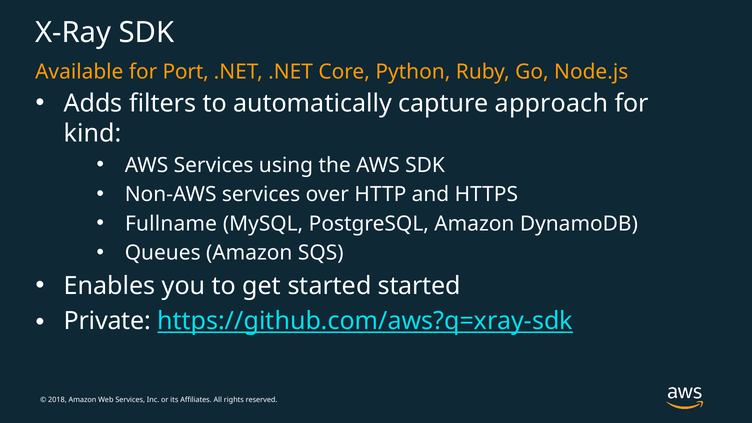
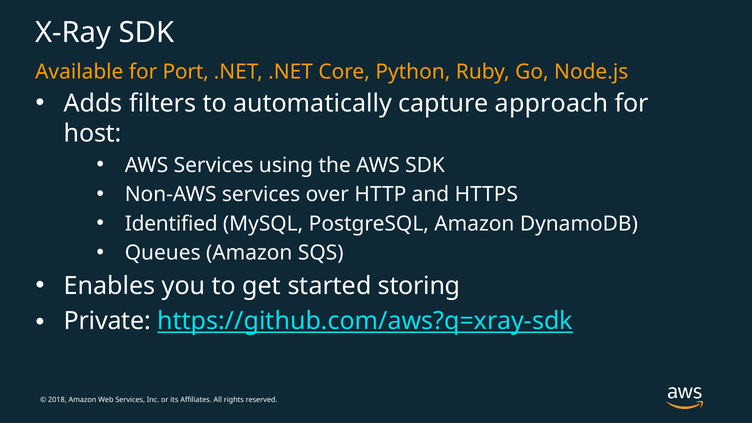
kind: kind -> host
Fullname: Fullname -> Identified
started started: started -> storing
